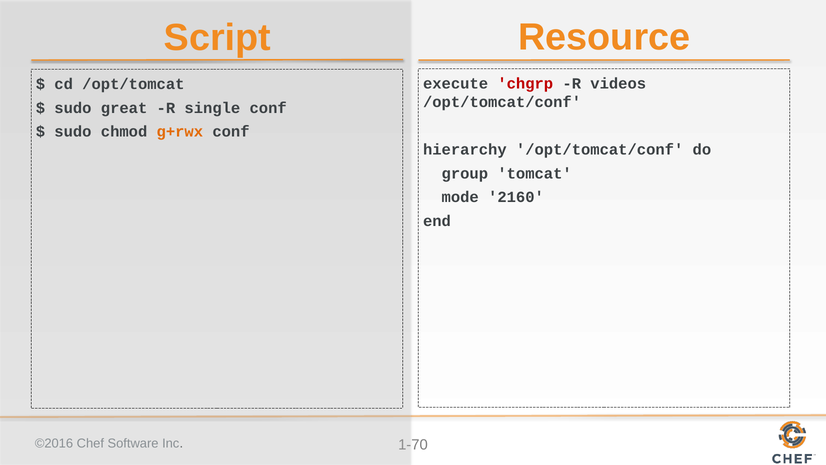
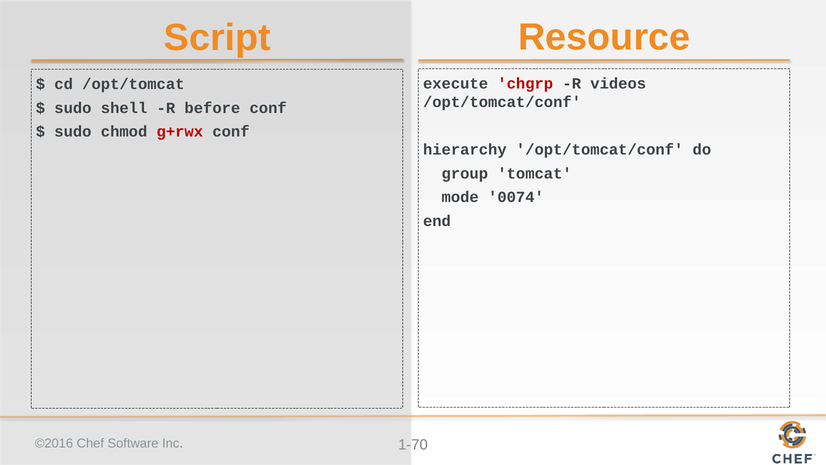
great: great -> shell
single: single -> before
g+rwx colour: orange -> red
2160: 2160 -> 0074
